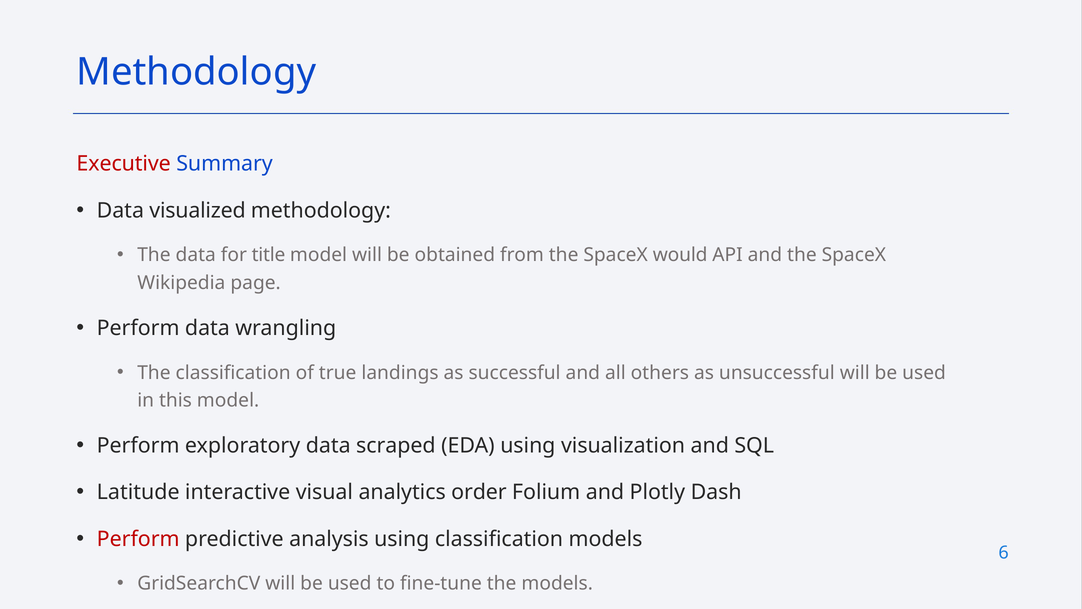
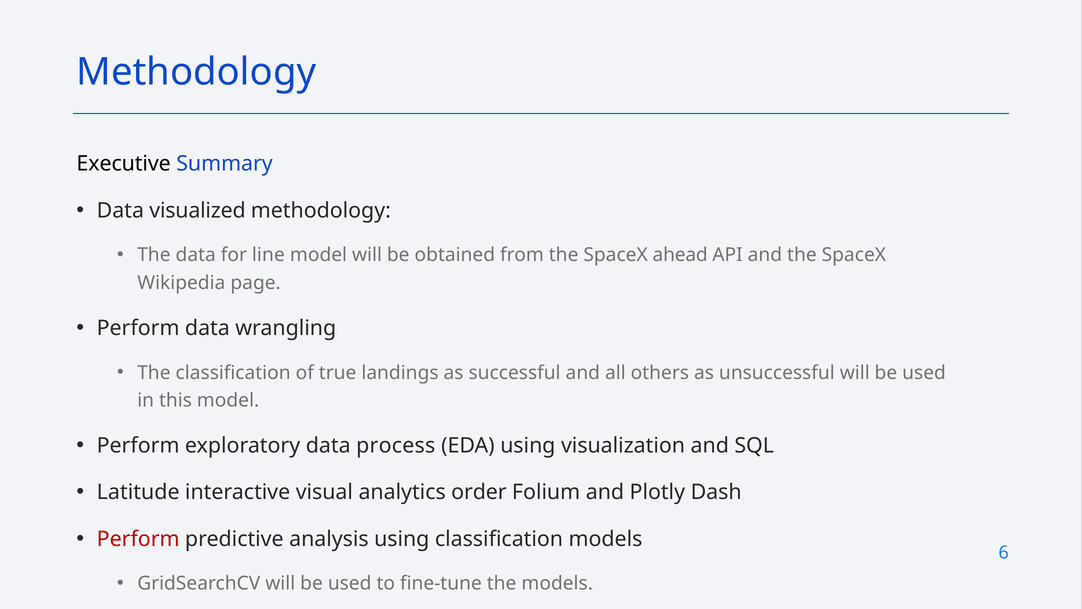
Executive colour: red -> black
title: title -> line
would: would -> ahead
scraped: scraped -> process
